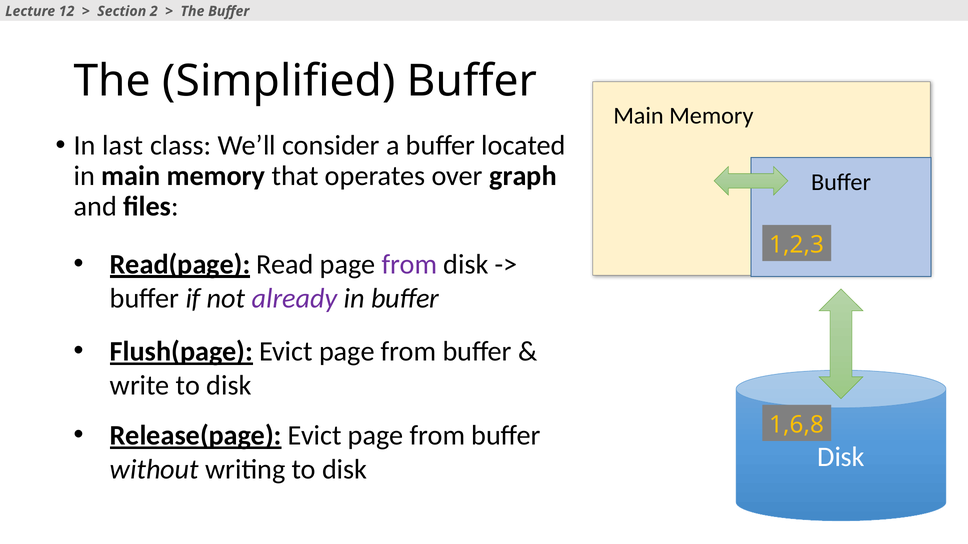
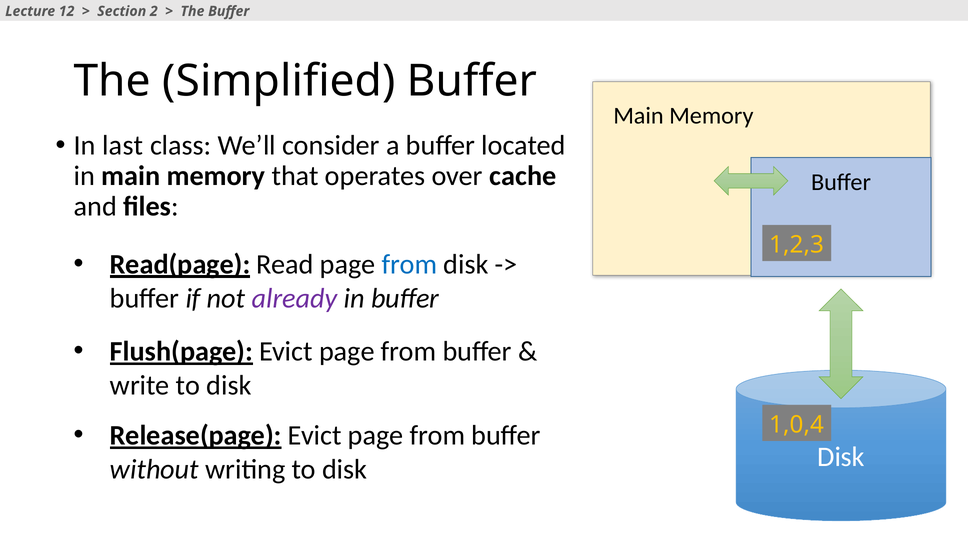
graph: graph -> cache
from at (409, 265) colour: purple -> blue
1,6,8: 1,6,8 -> 1,0,4
